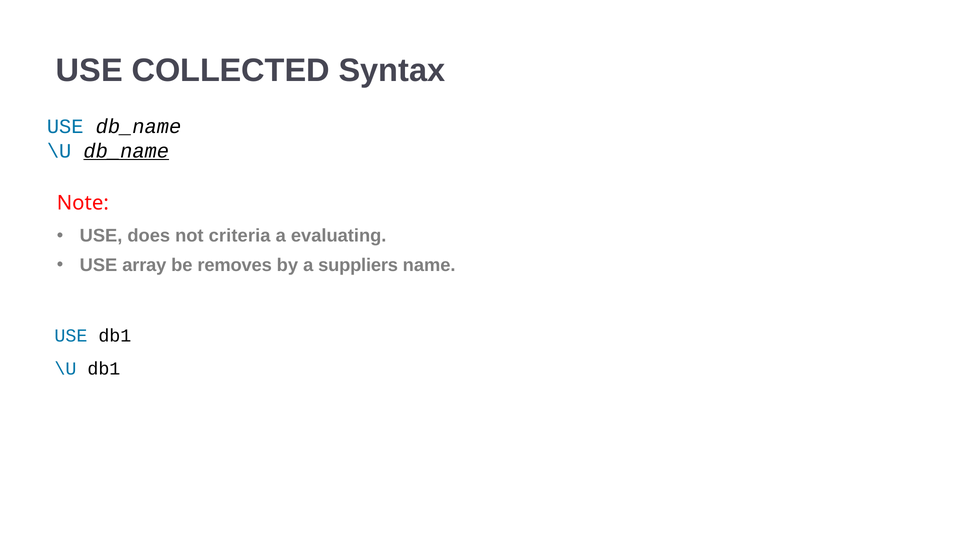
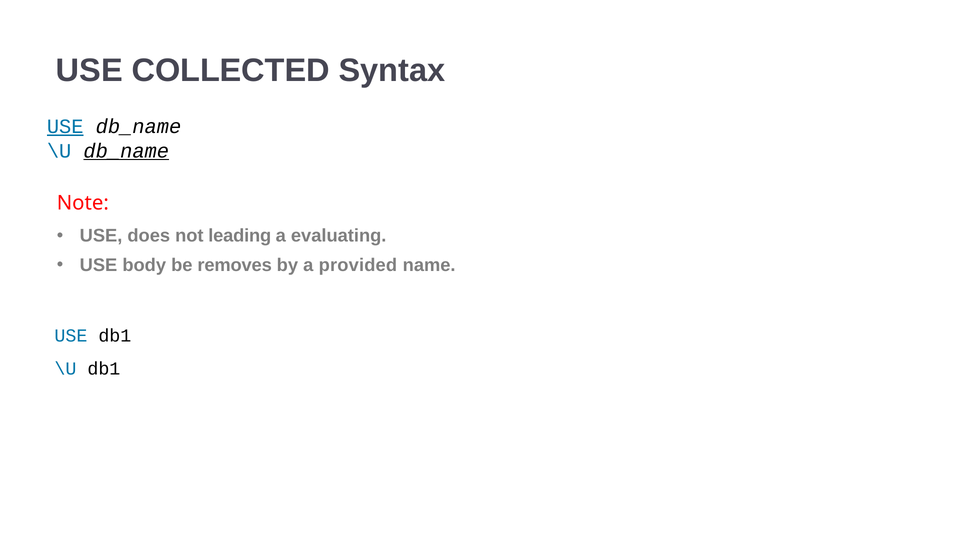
USE at (65, 126) underline: none -> present
criteria: criteria -> leading
array: array -> body
suppliers: suppliers -> provided
